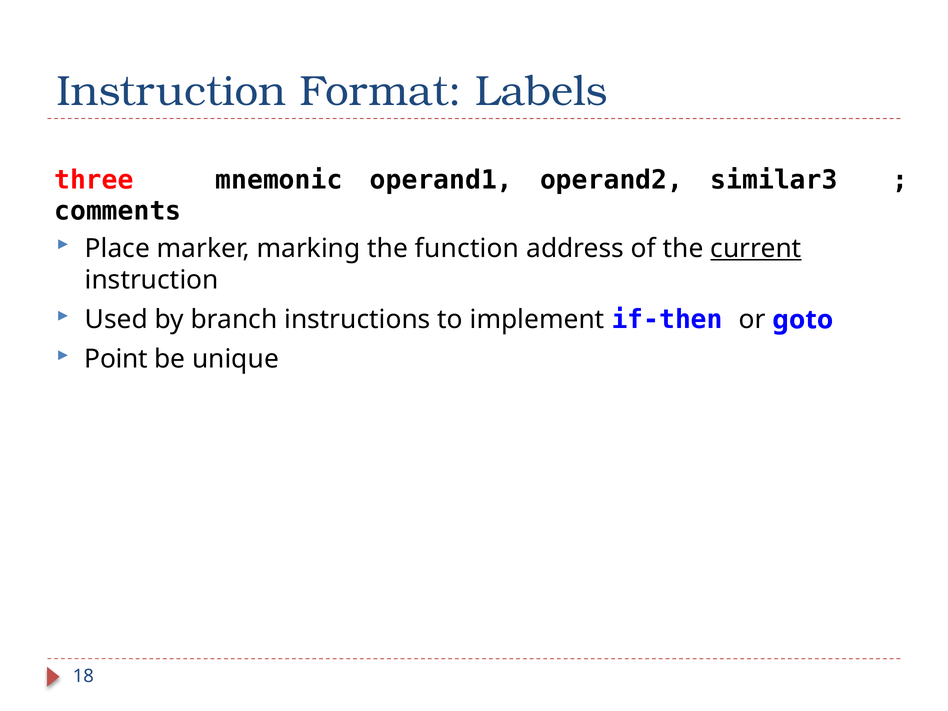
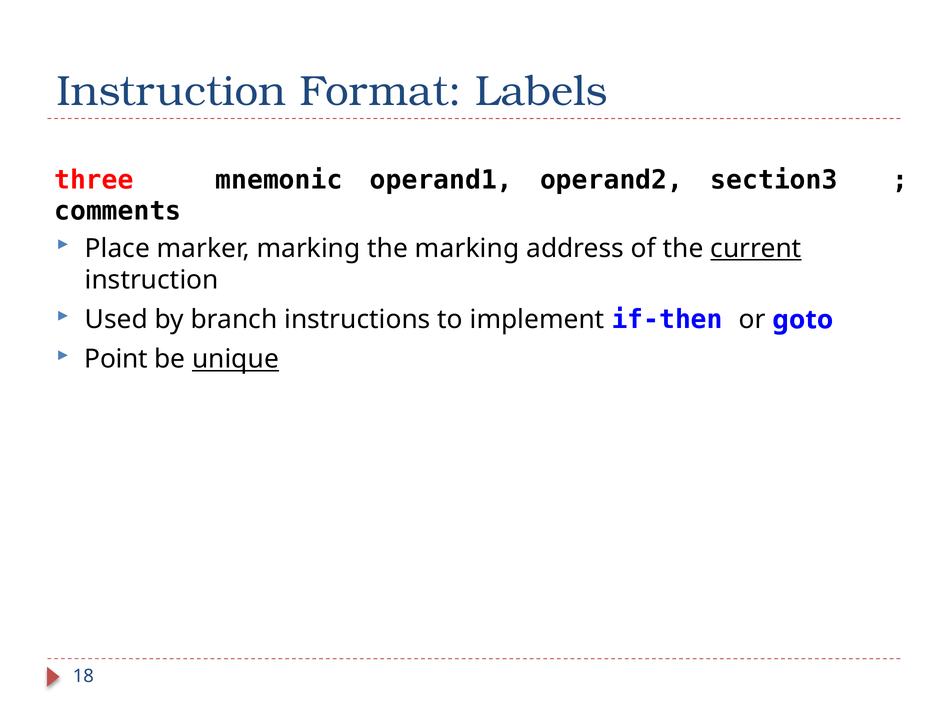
similar3: similar3 -> section3
the function: function -> marking
unique underline: none -> present
